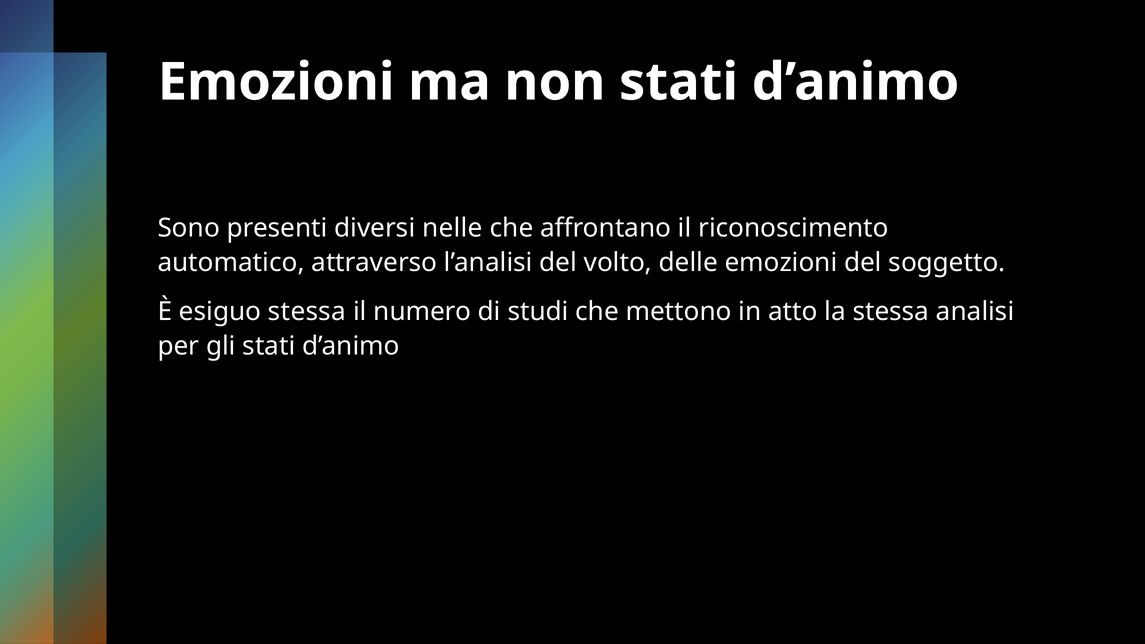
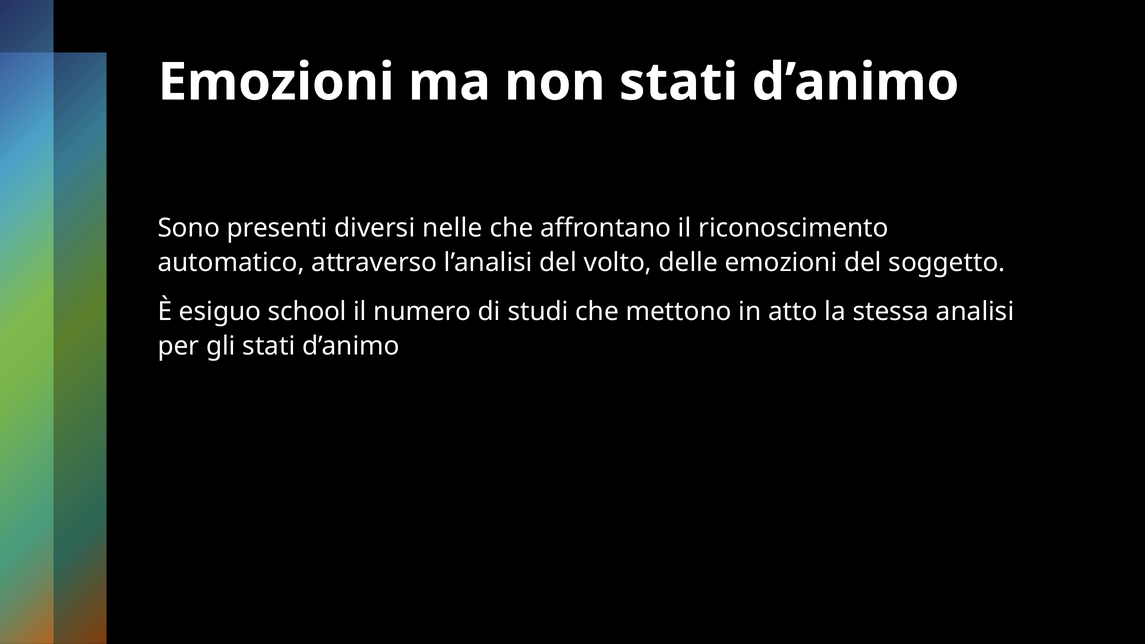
esiguo stessa: stessa -> school
